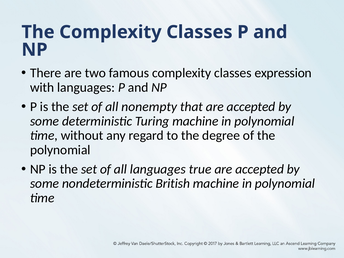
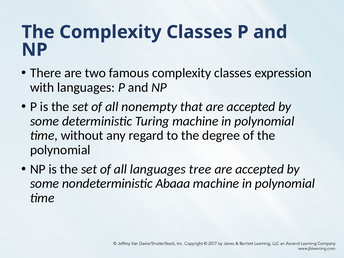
true: true -> tree
British: British -> Abaaa
